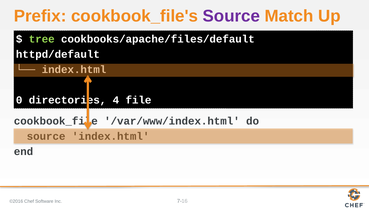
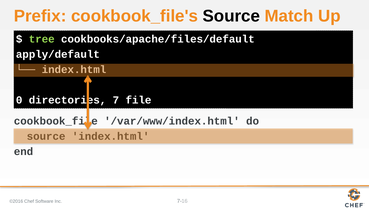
Source at (231, 16) colour: purple -> black
httpd/default: httpd/default -> apply/default
4: 4 -> 7
